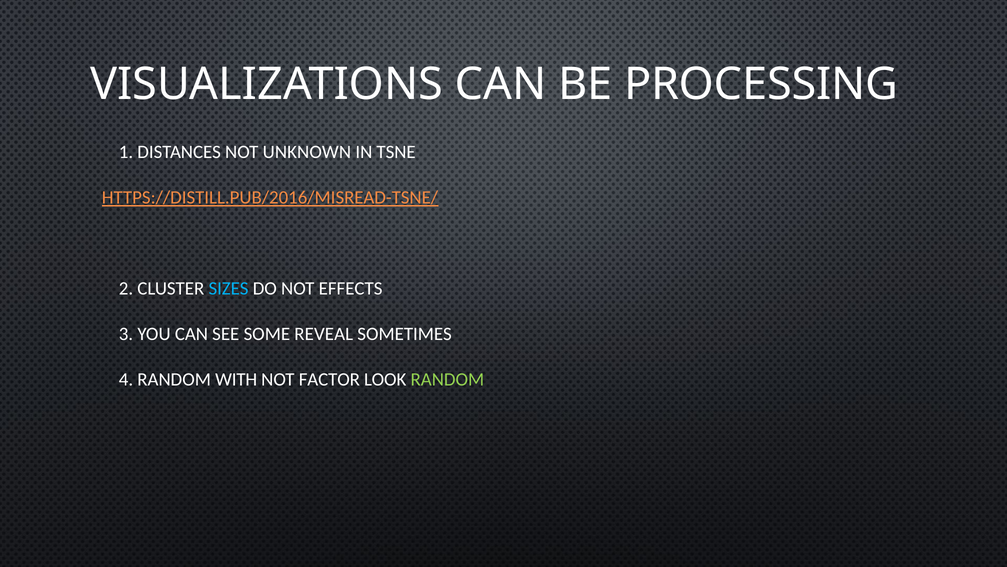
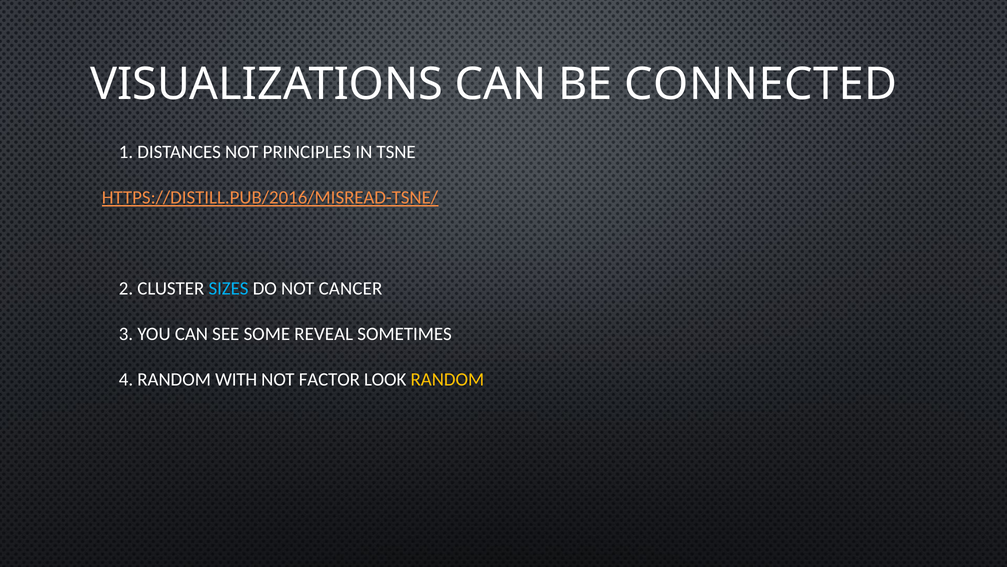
PROCESSING: PROCESSING -> CONNECTED
UNKNOWN: UNKNOWN -> PRINCIPLES
EFFECTS: EFFECTS -> CANCER
RANDOM at (447, 379) colour: light green -> yellow
